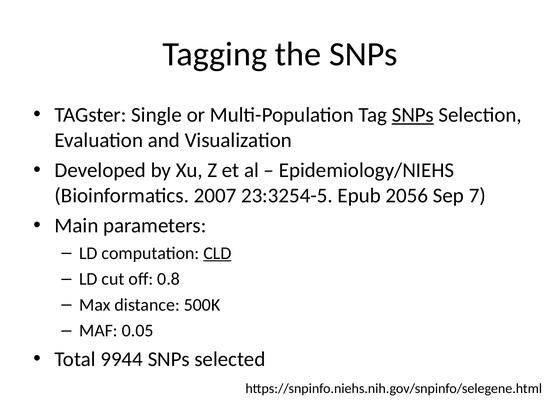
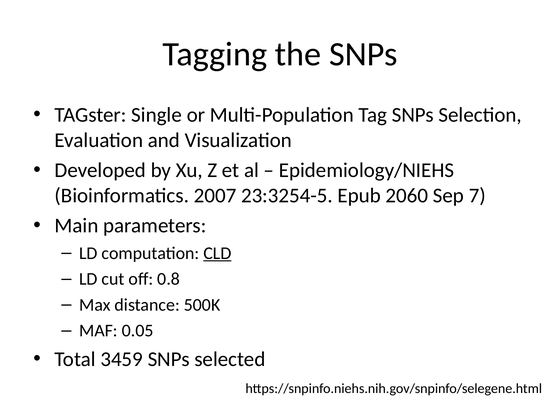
SNPs at (413, 115) underline: present -> none
2056: 2056 -> 2060
9944: 9944 -> 3459
